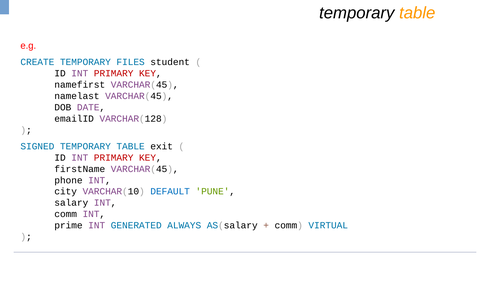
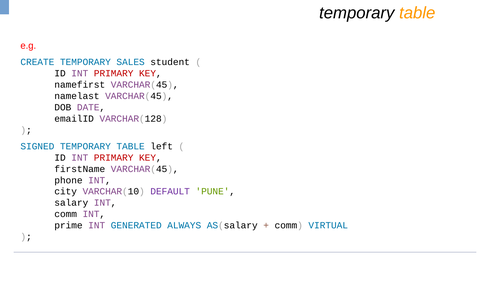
FILES: FILES -> SALES
exit: exit -> left
DEFAULT colour: blue -> purple
